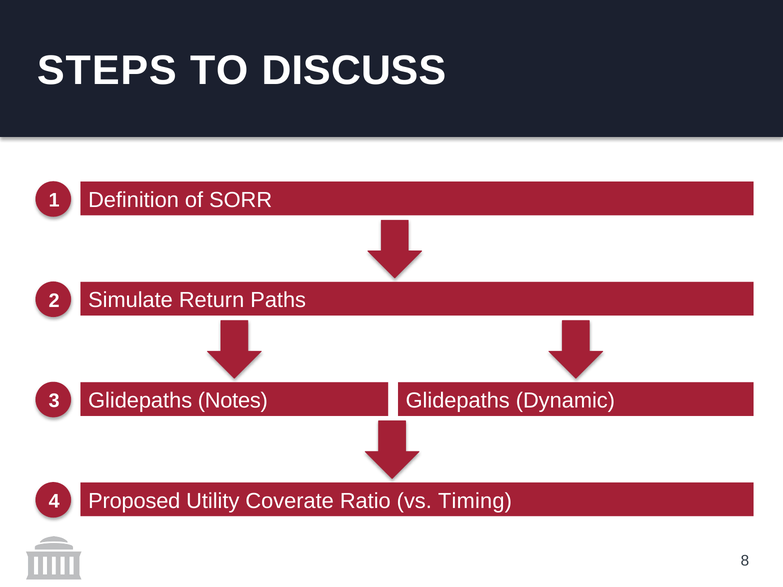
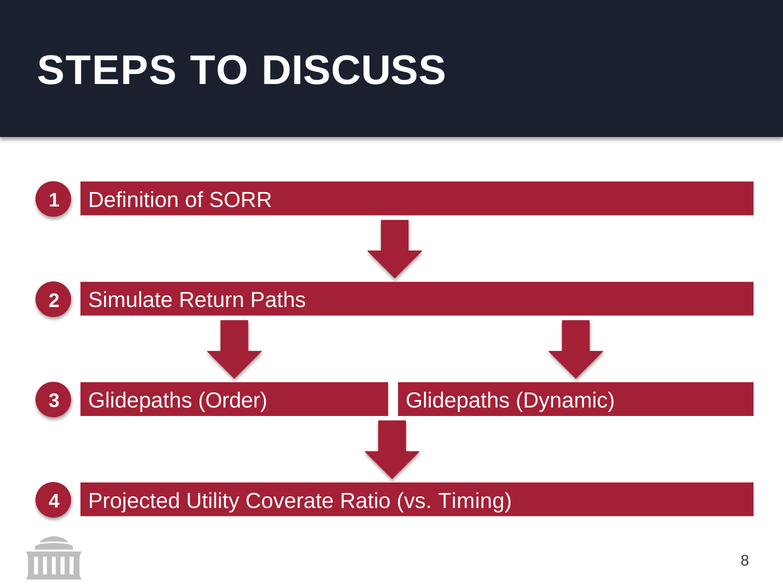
Notes: Notes -> Order
Proposed: Proposed -> Projected
